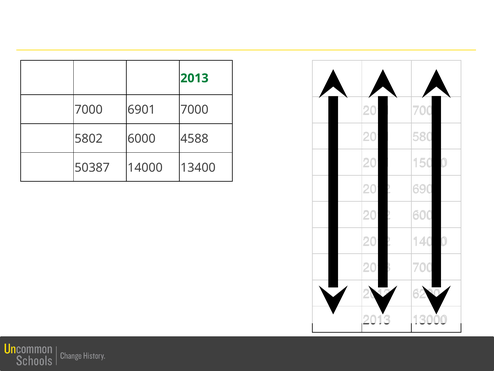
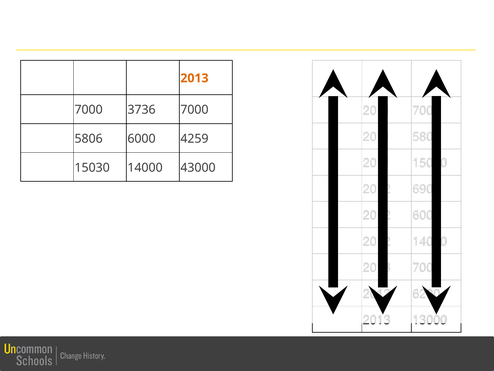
2013 at (194, 78) colour: green -> orange
6901: 6901 -> 3736
5802: 5802 -> 5806
4588: 4588 -> 4259
50387: 50387 -> 15030
13400: 13400 -> 43000
